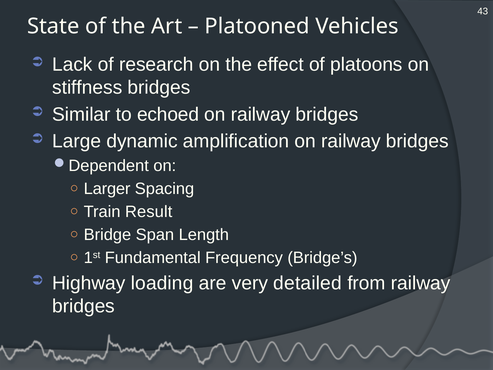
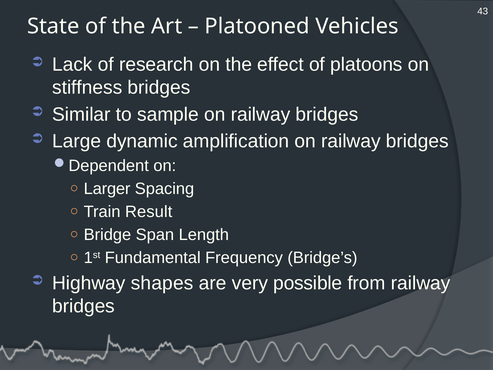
echoed: echoed -> sample
loading: loading -> shapes
detailed: detailed -> possible
